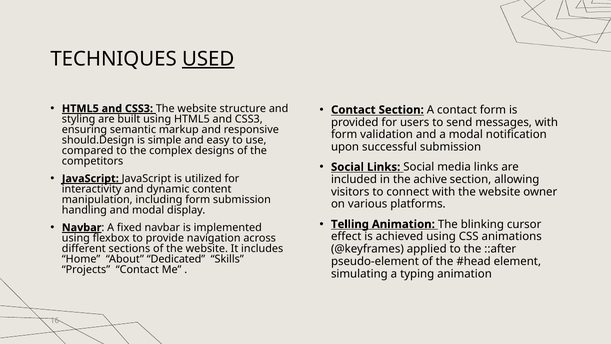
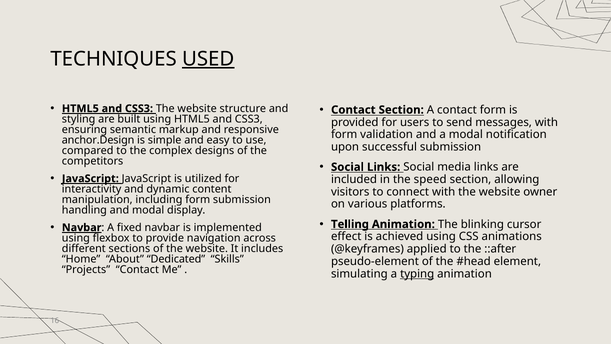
should.Design: should.Design -> anchor.Design
achive: achive -> speed
typing underline: none -> present
